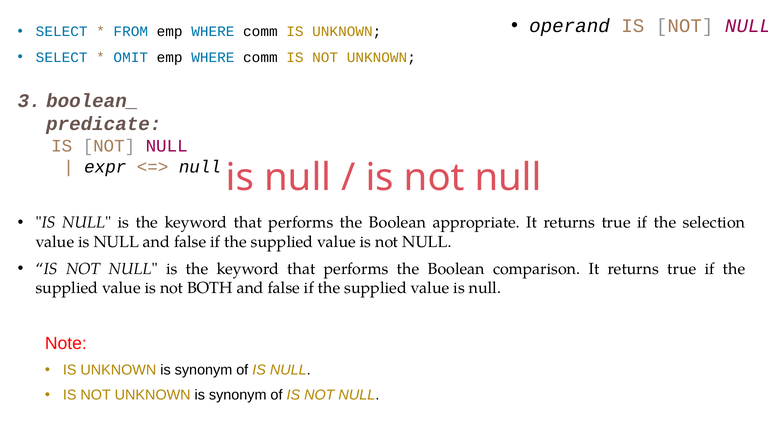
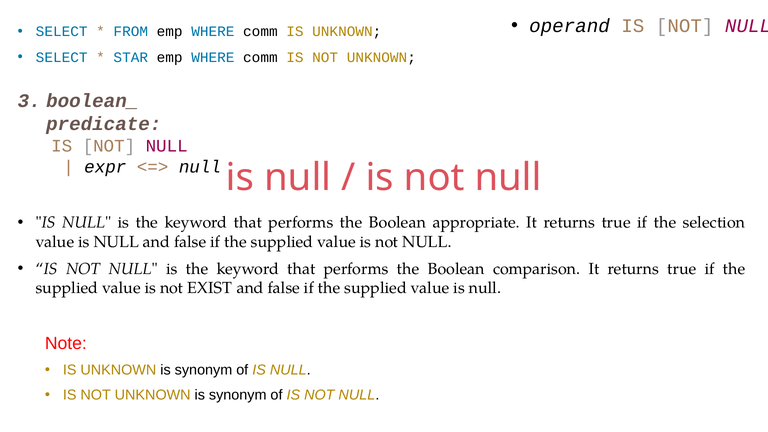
OMIT: OMIT -> STAR
BOTH: BOTH -> EXIST
